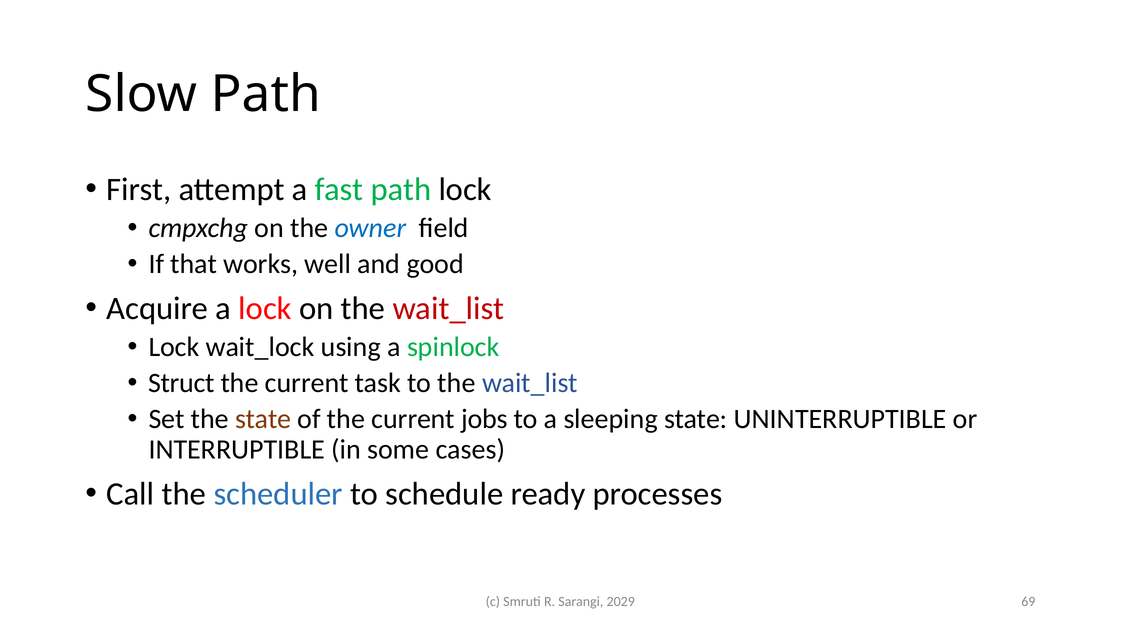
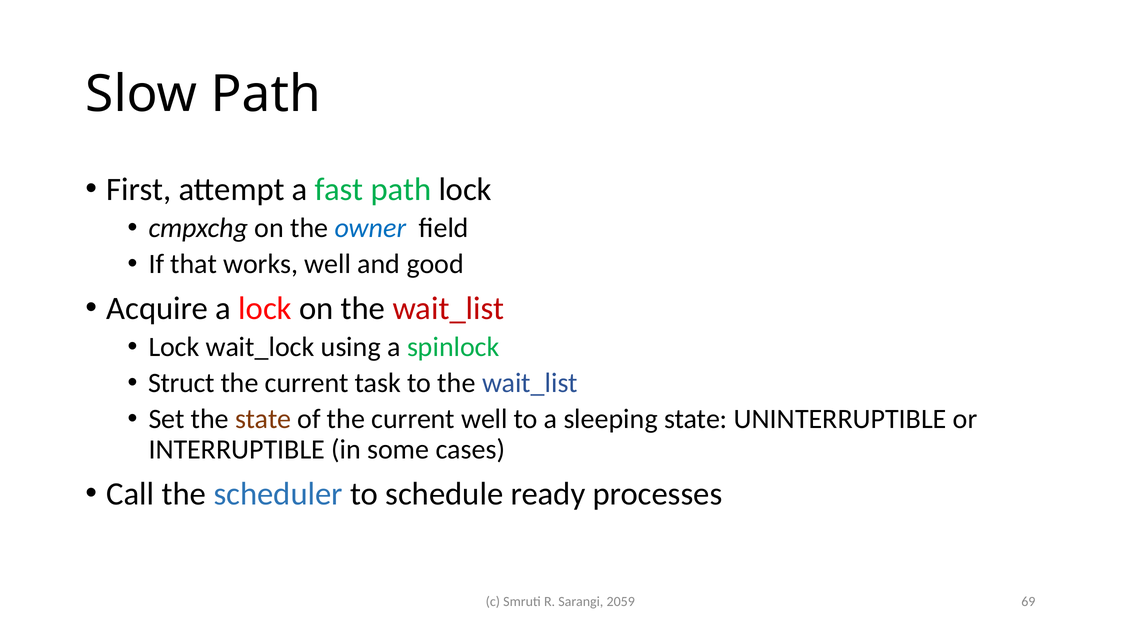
current jobs: jobs -> well
2029: 2029 -> 2059
